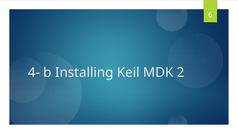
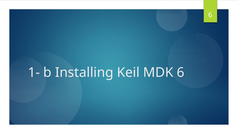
4-: 4- -> 1-
MDK 2: 2 -> 6
